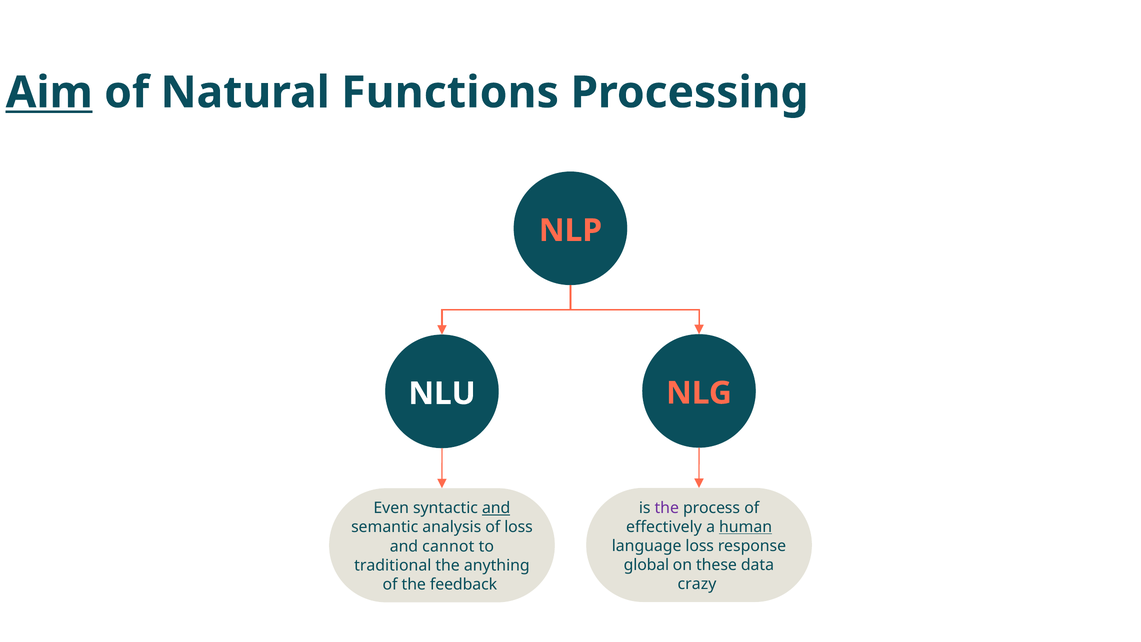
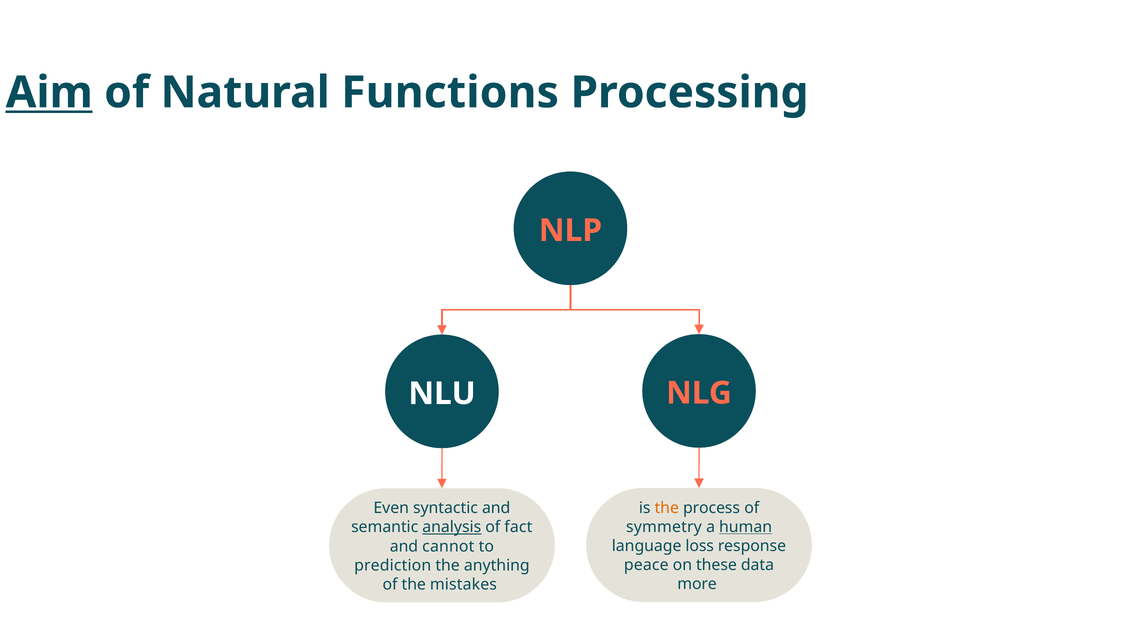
the at (667, 508) colour: purple -> orange
and at (496, 508) underline: present -> none
effectively: effectively -> symmetry
analysis underline: none -> present
of loss: loss -> fact
global: global -> peace
traditional: traditional -> prediction
crazy: crazy -> more
feedback: feedback -> mistakes
